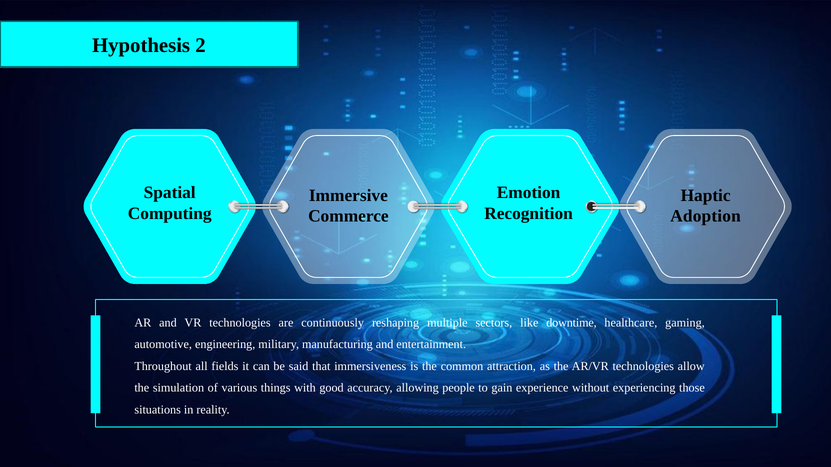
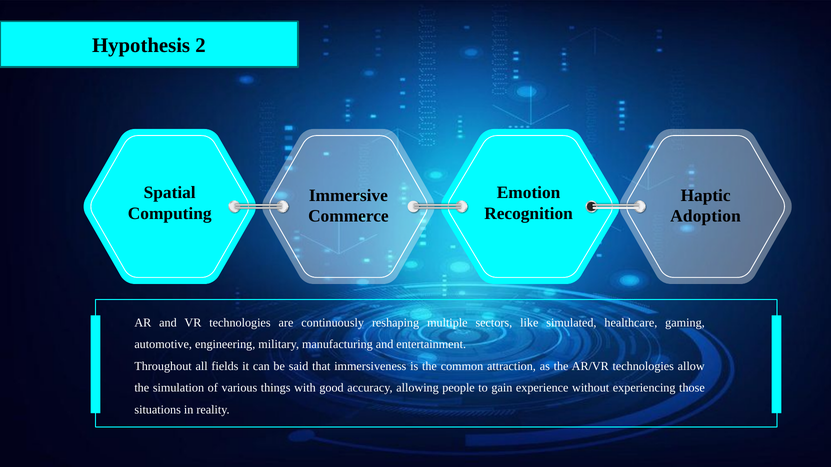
downtime: downtime -> simulated
